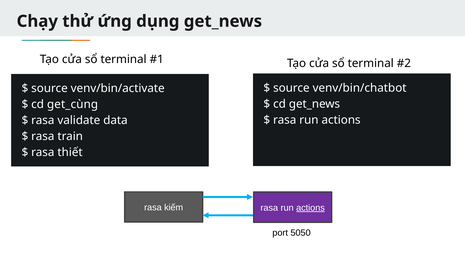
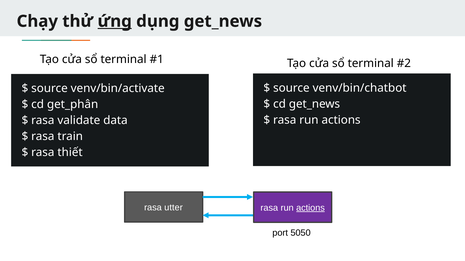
ứng underline: none -> present
get_cùng: get_cùng -> get_phân
kiếm: kiếm -> utter
